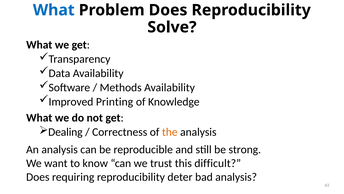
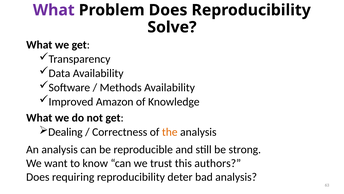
What at (54, 10) colour: blue -> purple
Printing: Printing -> Amazon
difficult: difficult -> authors
